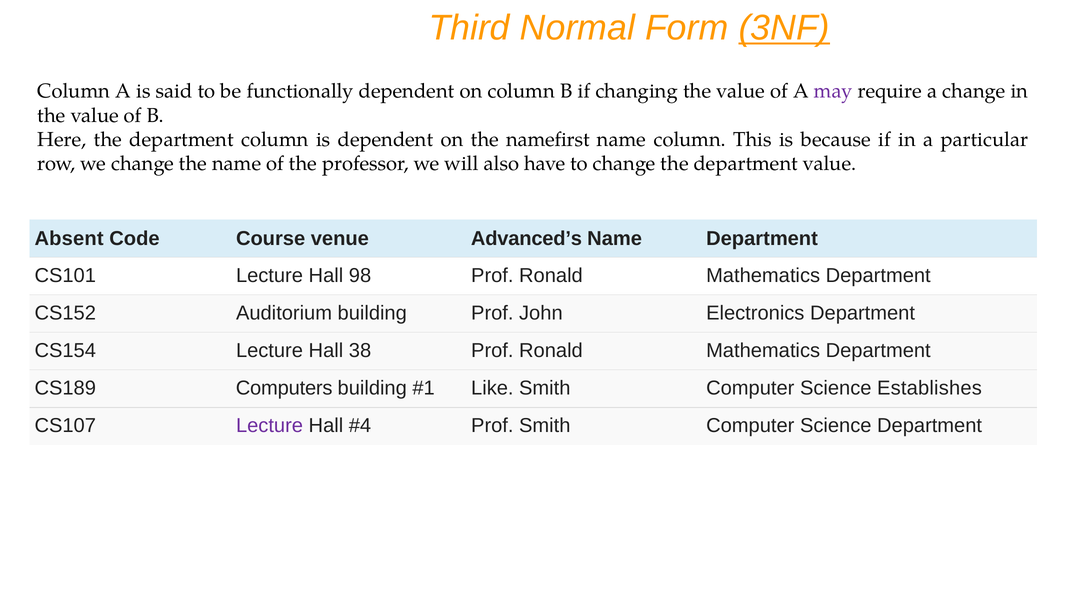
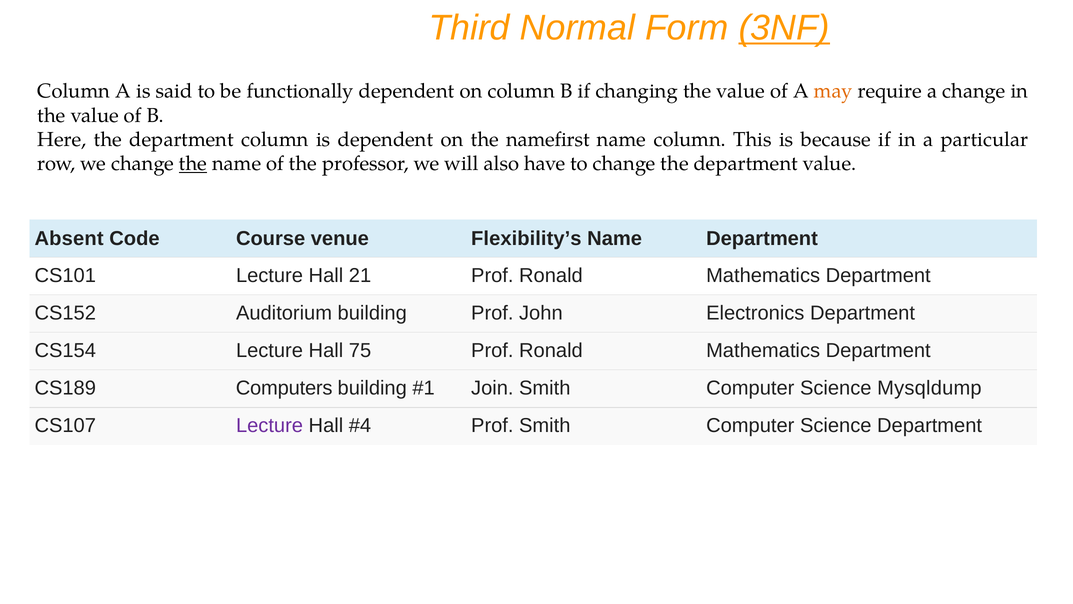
may colour: purple -> orange
the at (193, 164) underline: none -> present
Advanced’s: Advanced’s -> Flexibility’s
98: 98 -> 21
38: 38 -> 75
Like: Like -> Join
Establishes: Establishes -> Mysqldump
